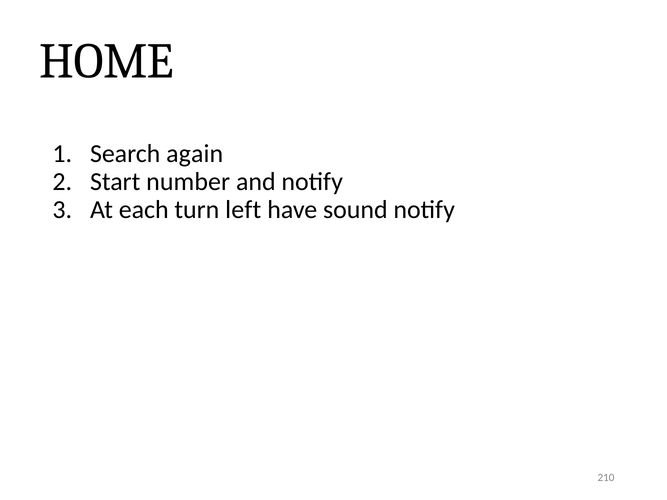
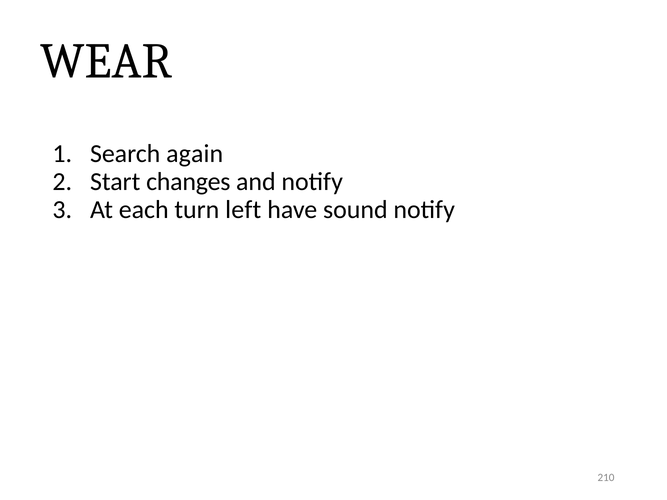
HOME: HOME -> WEAR
number: number -> changes
